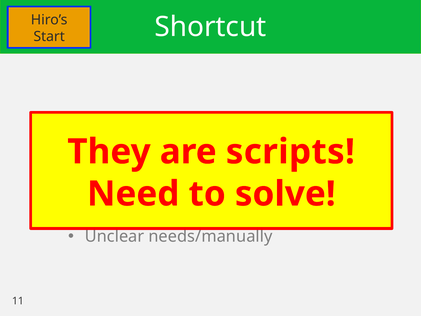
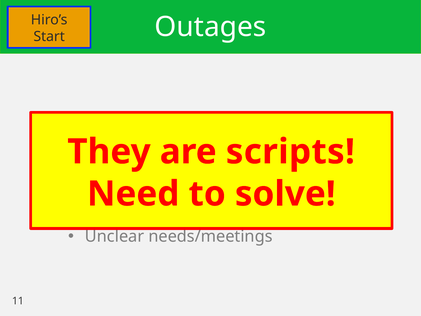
Shortcut: Shortcut -> Outages
needs/manually: needs/manually -> needs/meetings
